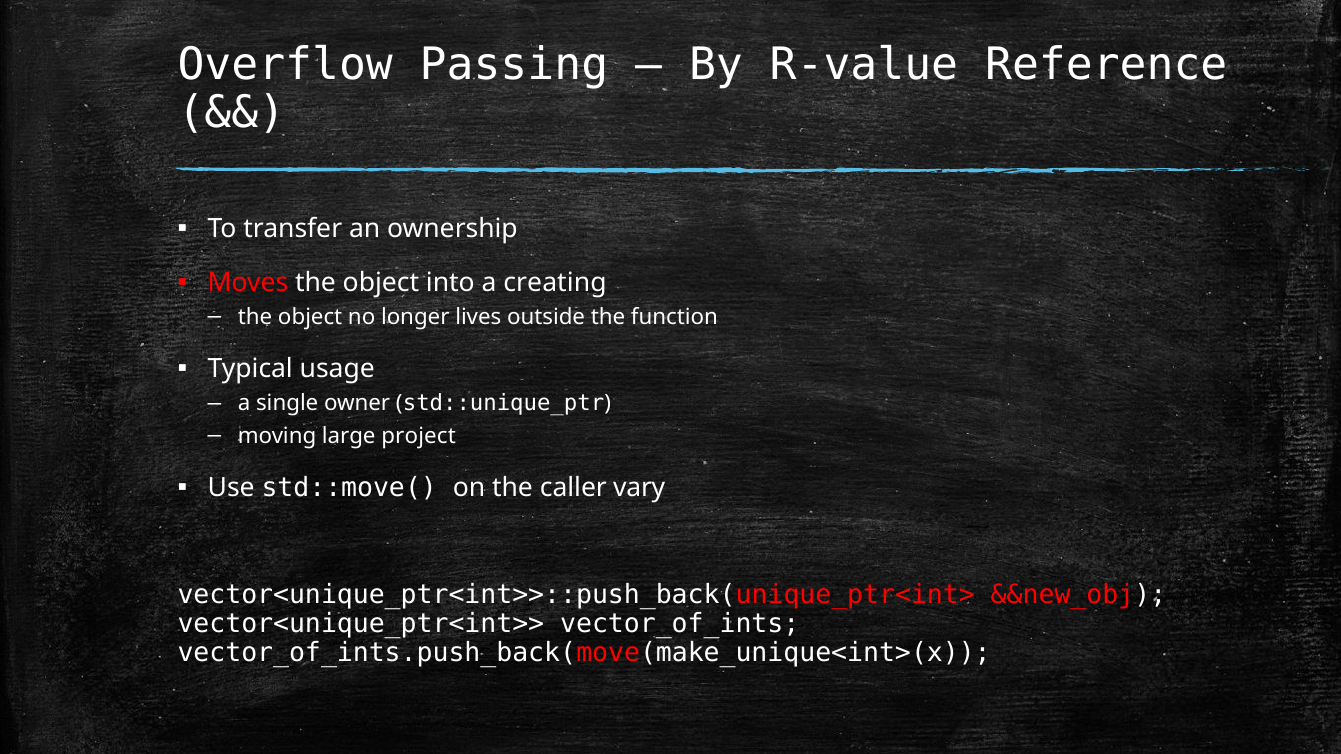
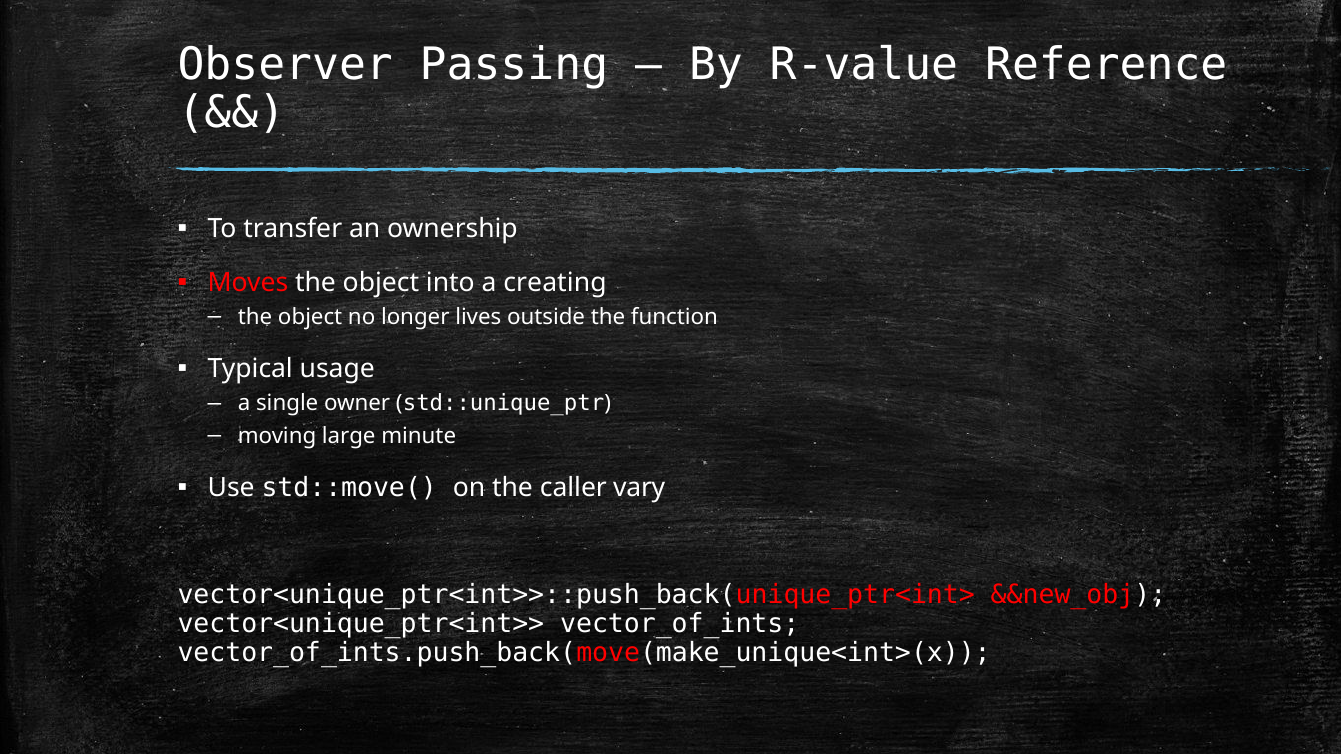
Overflow: Overflow -> Observer
project: project -> minute
